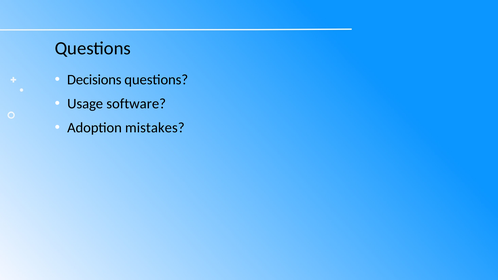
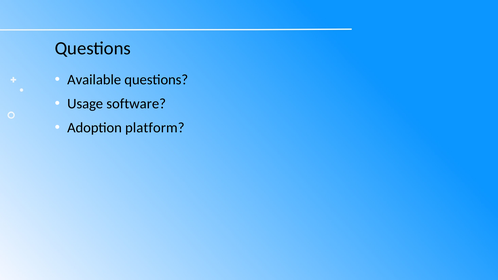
Decisions: Decisions -> Available
mistakes: mistakes -> platform
